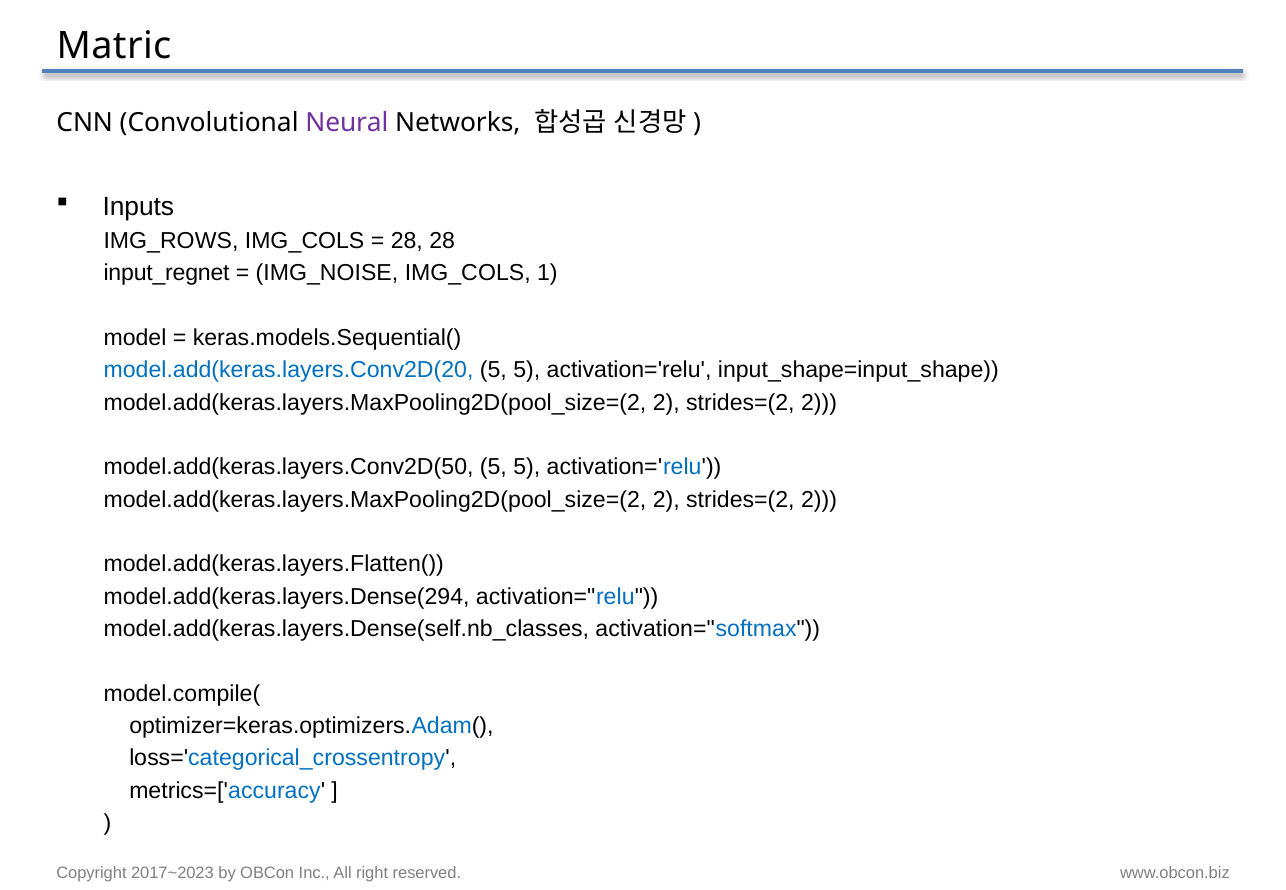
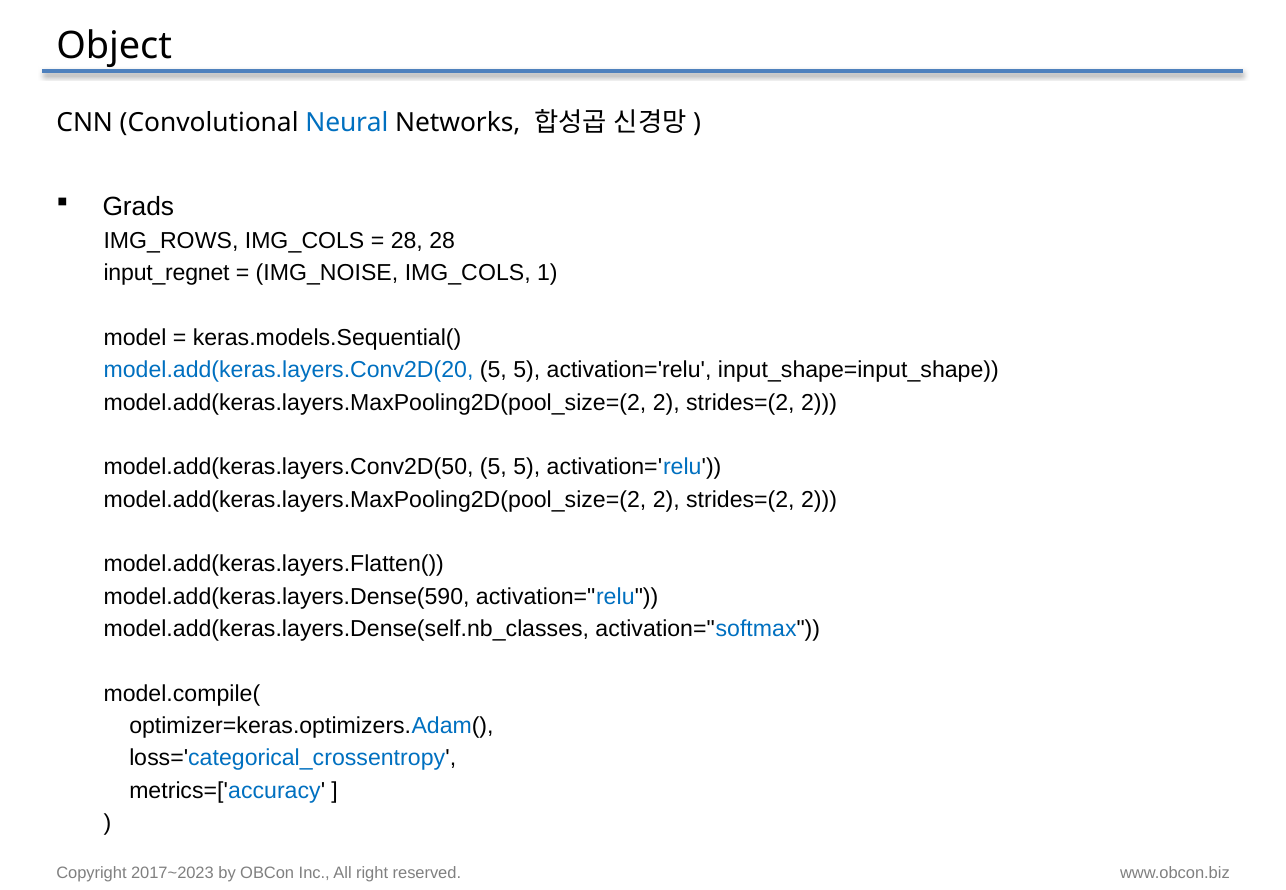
Matric: Matric -> Object
Neural colour: purple -> blue
Inputs: Inputs -> Grads
model.add(keras.layers.Dense(294: model.add(keras.layers.Dense(294 -> model.add(keras.layers.Dense(590
